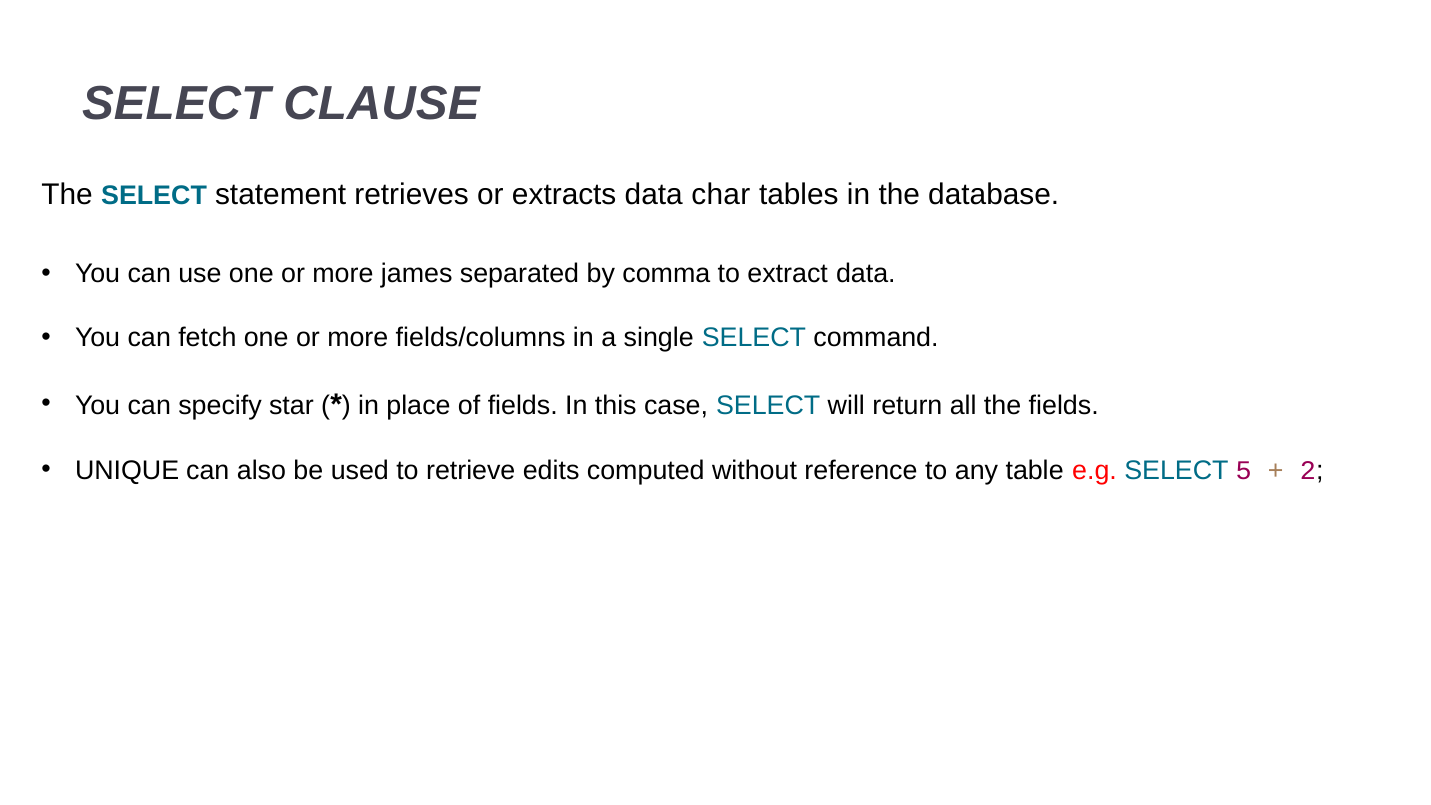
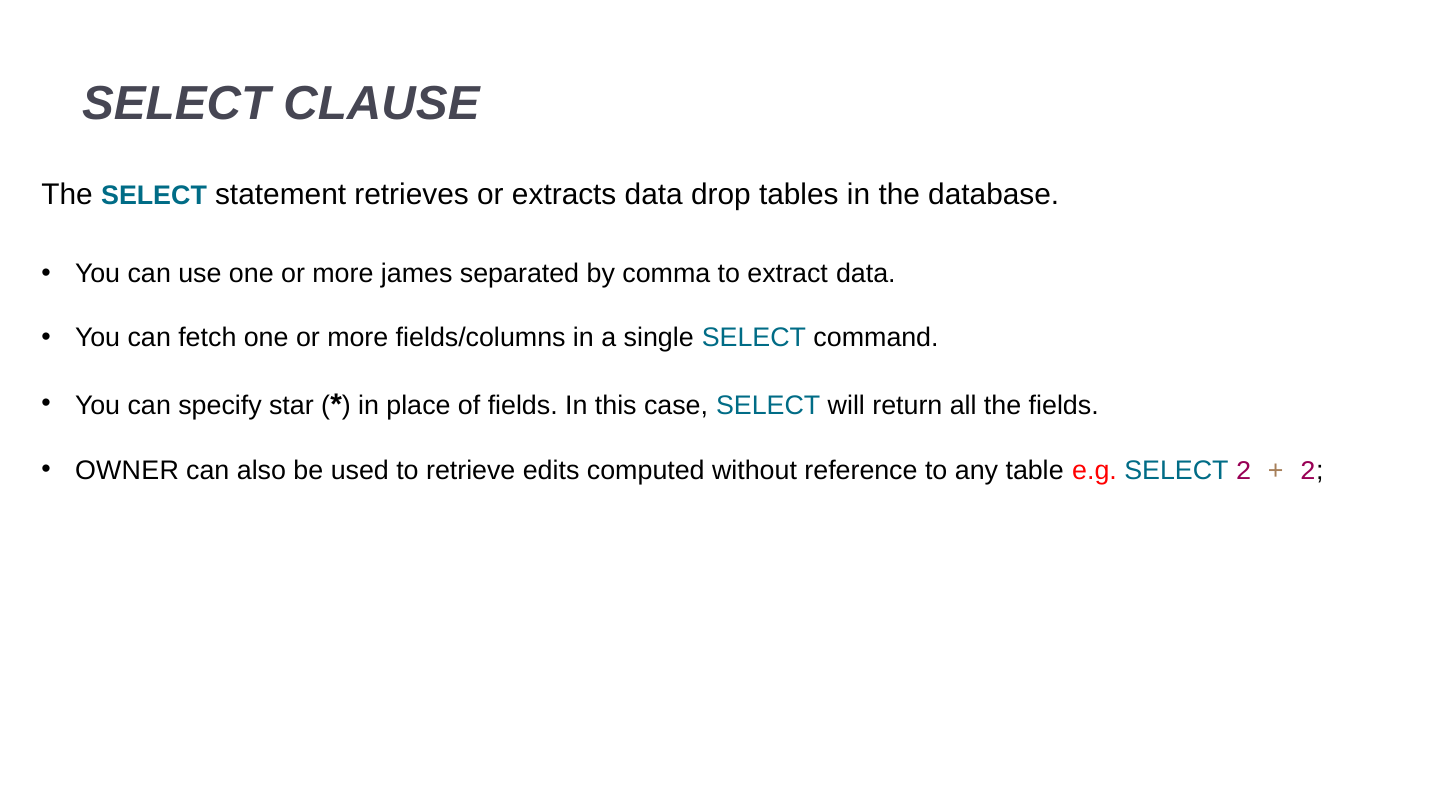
char: char -> drop
UNIQUE: UNIQUE -> OWNER
SELECT 5: 5 -> 2
